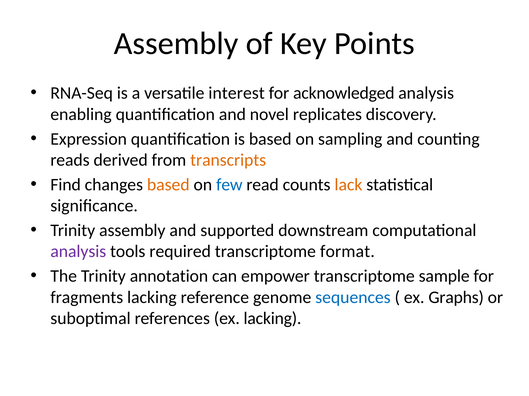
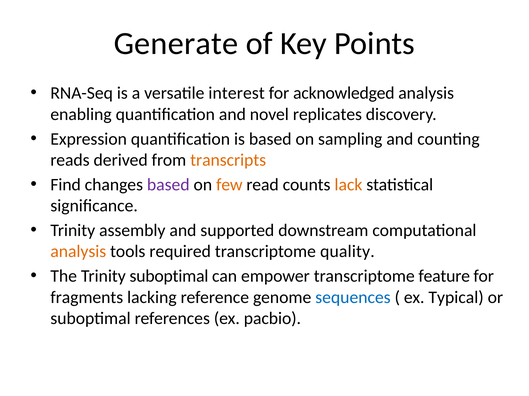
Assembly at (176, 44): Assembly -> Generate
based at (168, 185) colour: orange -> purple
few colour: blue -> orange
analysis at (78, 252) colour: purple -> orange
format: format -> quality
Trinity annotation: annotation -> suboptimal
sample: sample -> feature
Graphs: Graphs -> Typical
ex lacking: lacking -> pacbio
